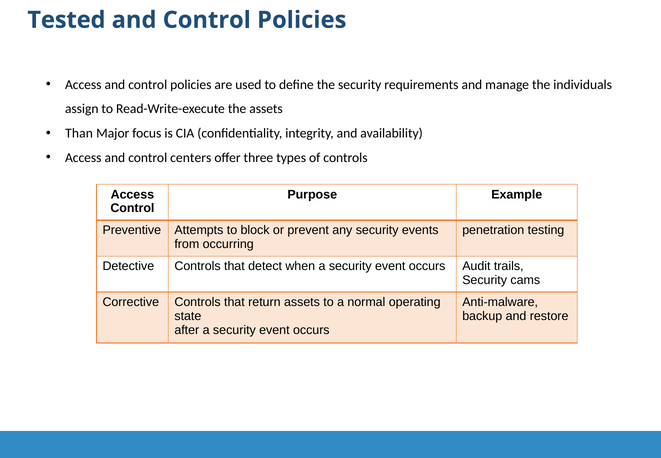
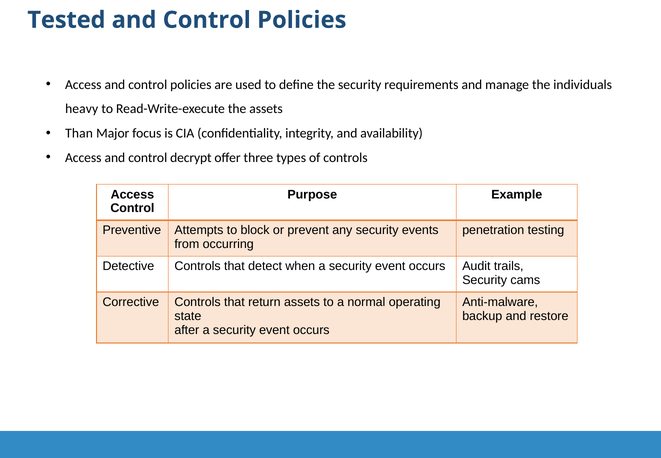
assign: assign -> heavy
centers: centers -> decrypt
